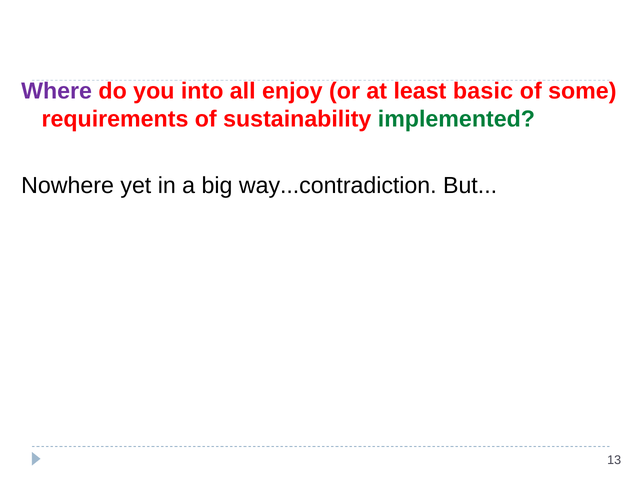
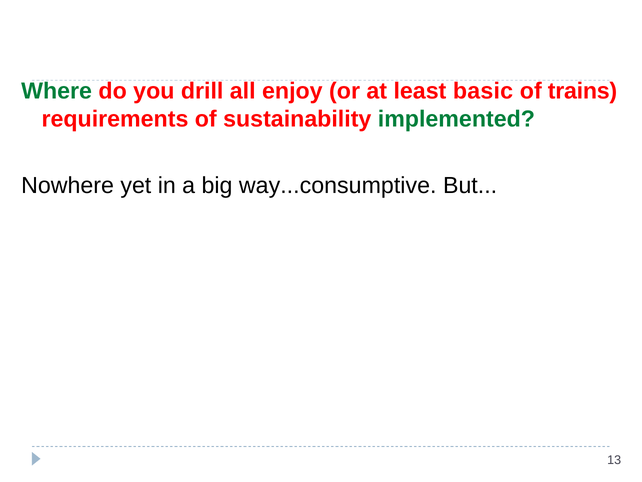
Where colour: purple -> green
into: into -> drill
some: some -> trains
way...contradiction: way...contradiction -> way...consumptive
